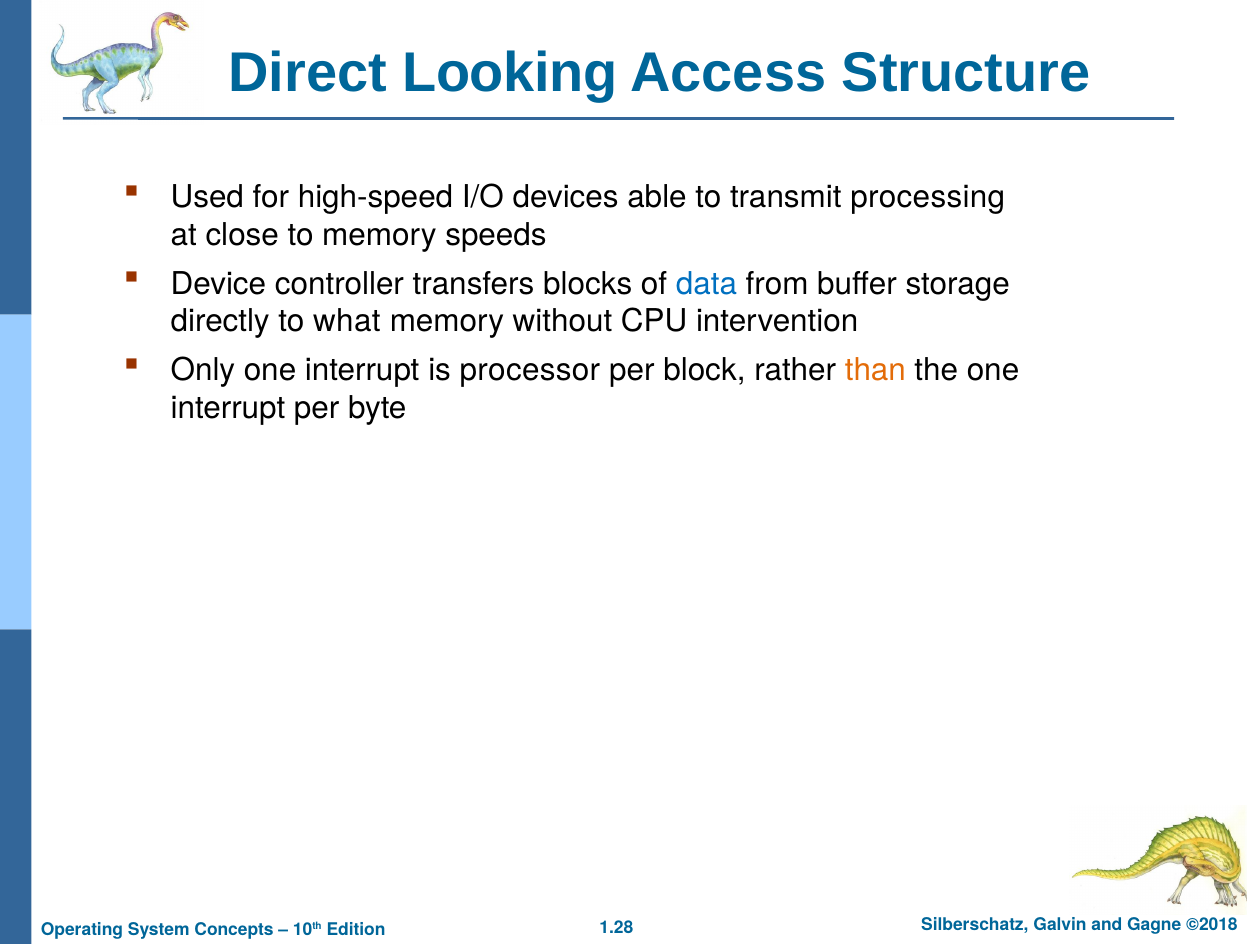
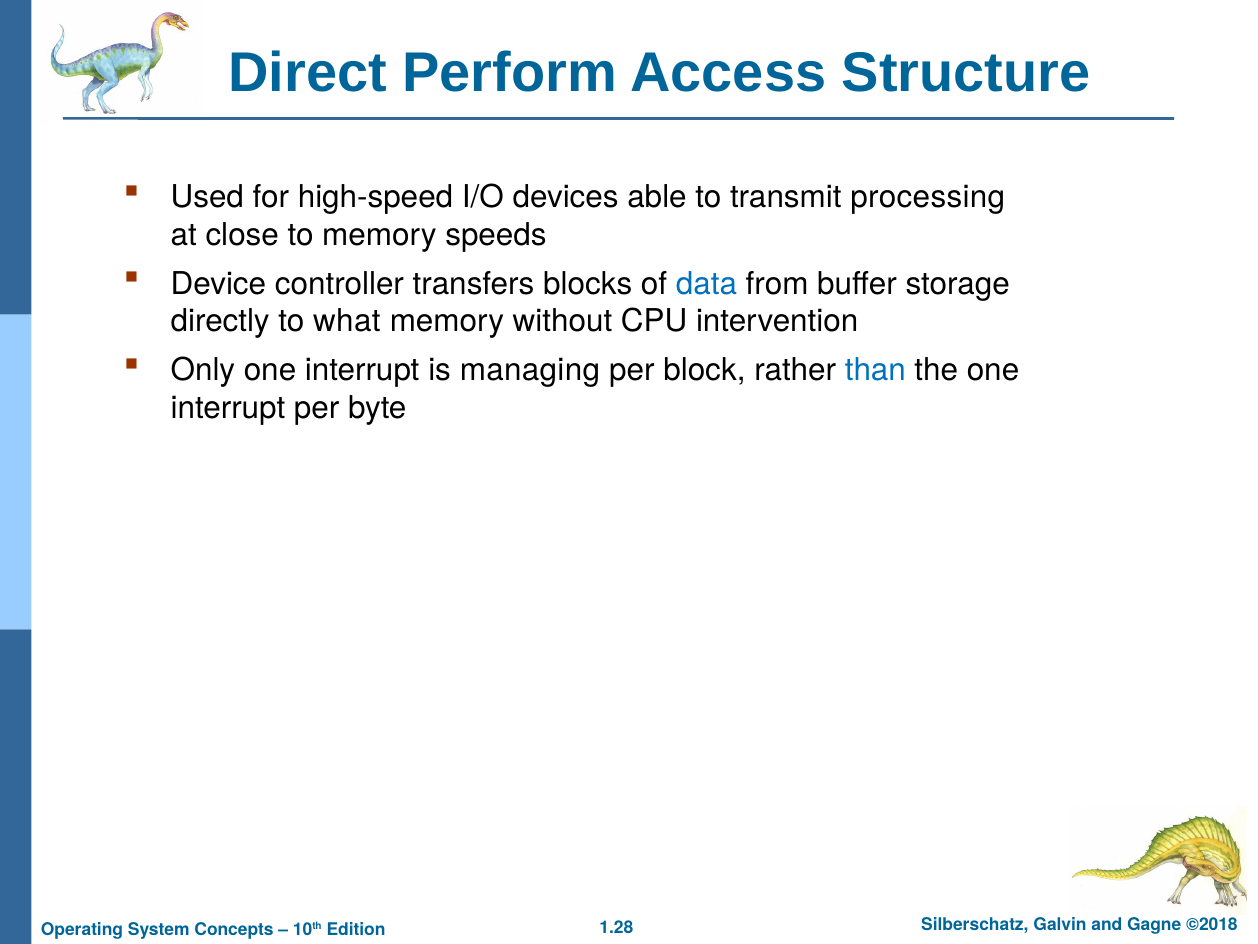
Looking: Looking -> Perform
processor: processor -> managing
than colour: orange -> blue
